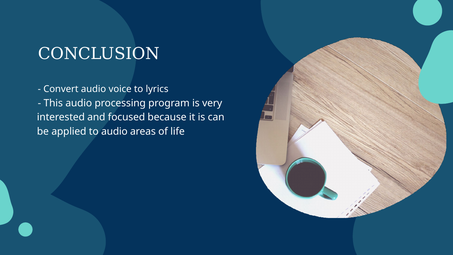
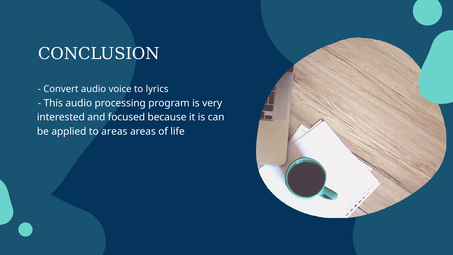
to audio: audio -> areas
